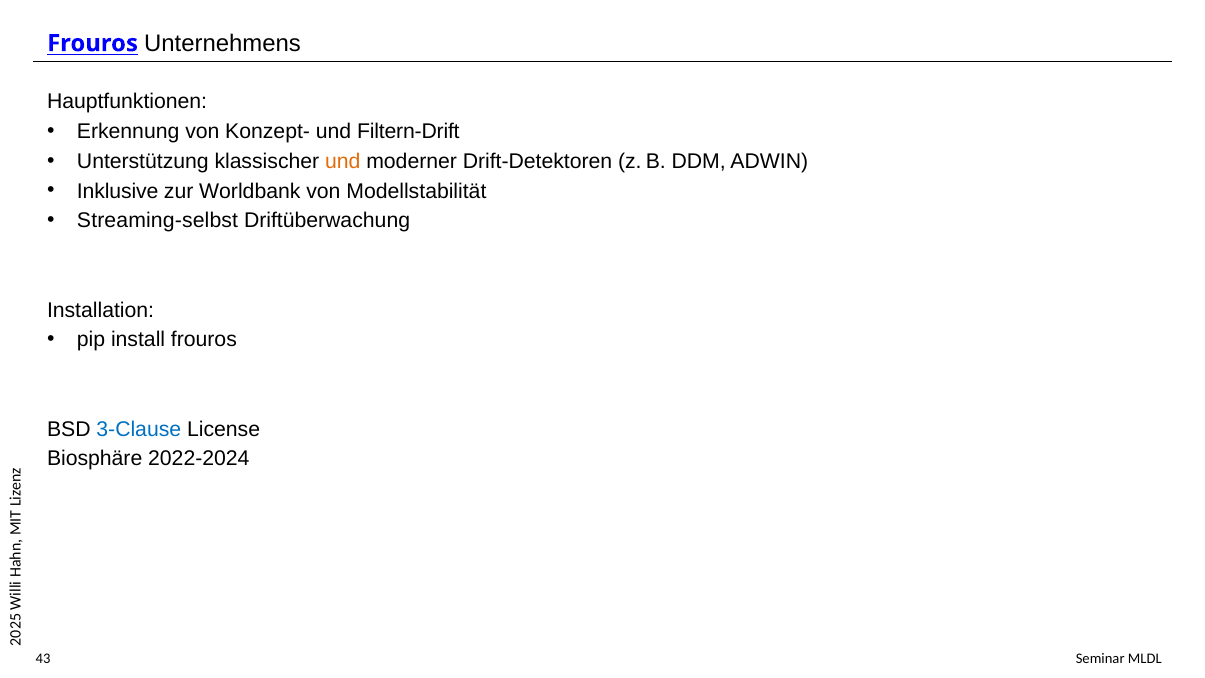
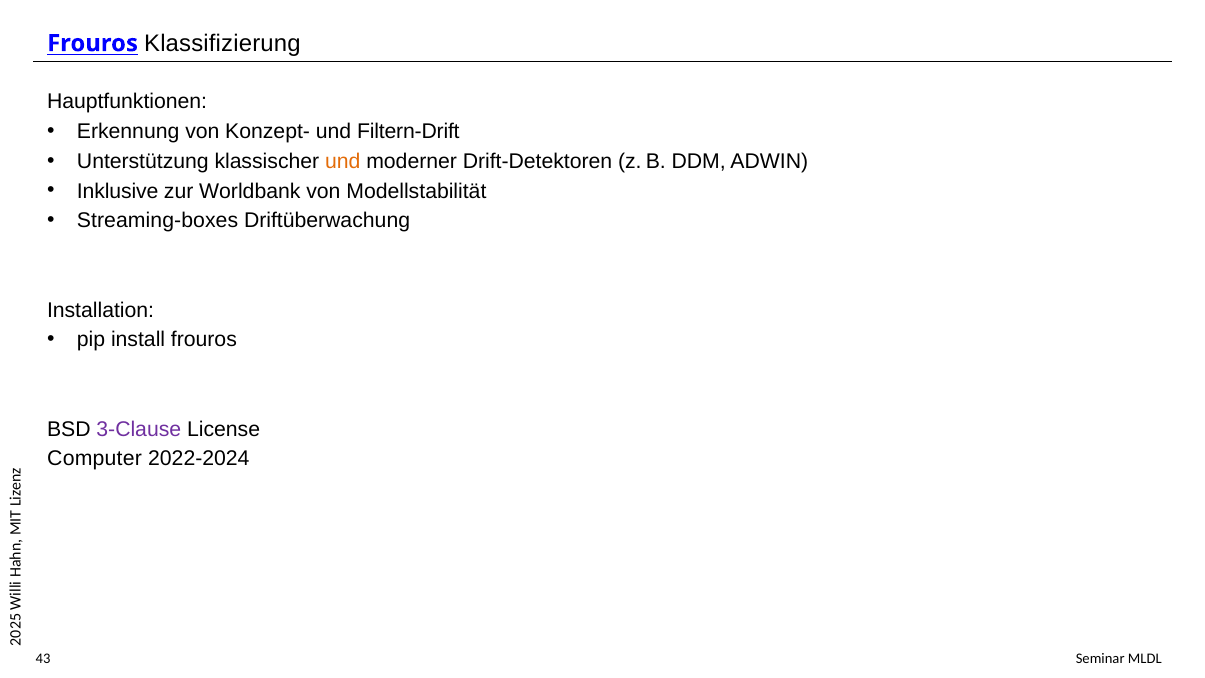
Unternehmens: Unternehmens -> Klassifizierung
Streaming-selbst: Streaming-selbst -> Streaming-boxes
3-Clause colour: blue -> purple
Biosphäre: Biosphäre -> Computer
